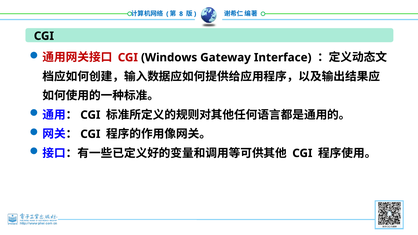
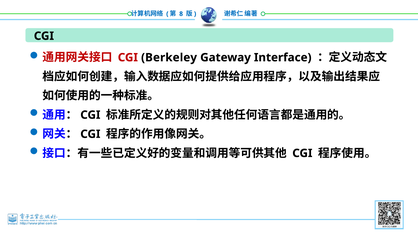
Windows: Windows -> Berkeley
